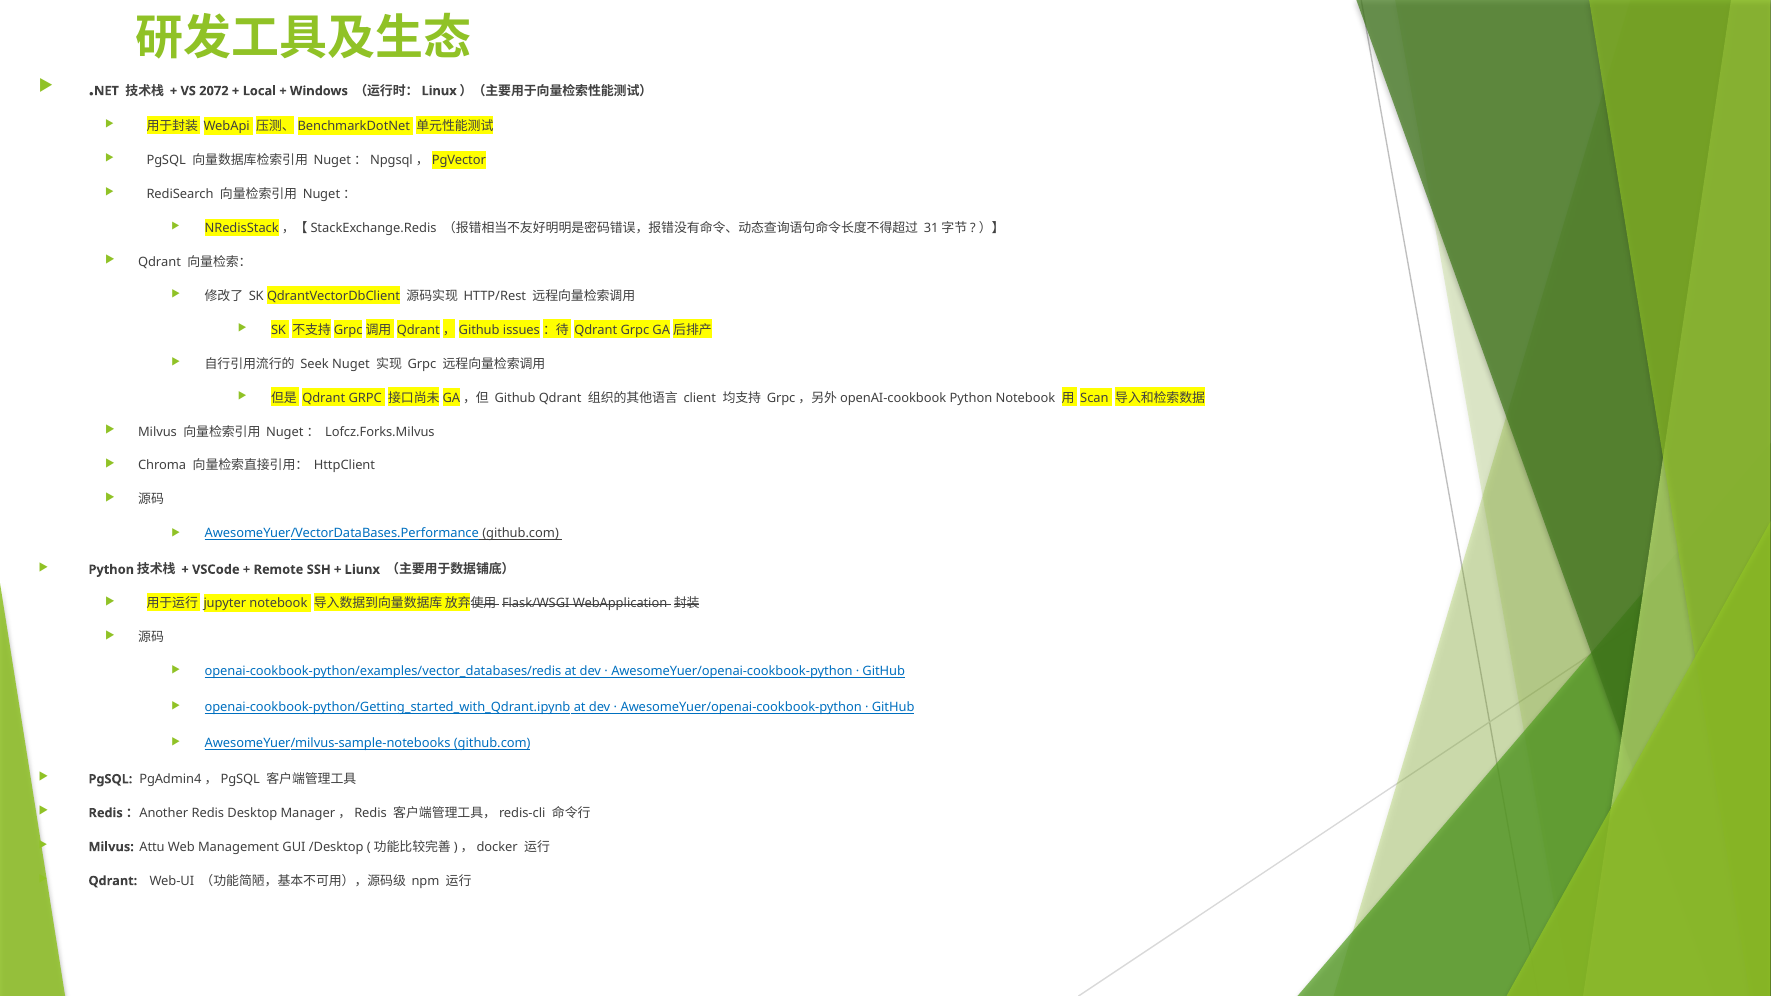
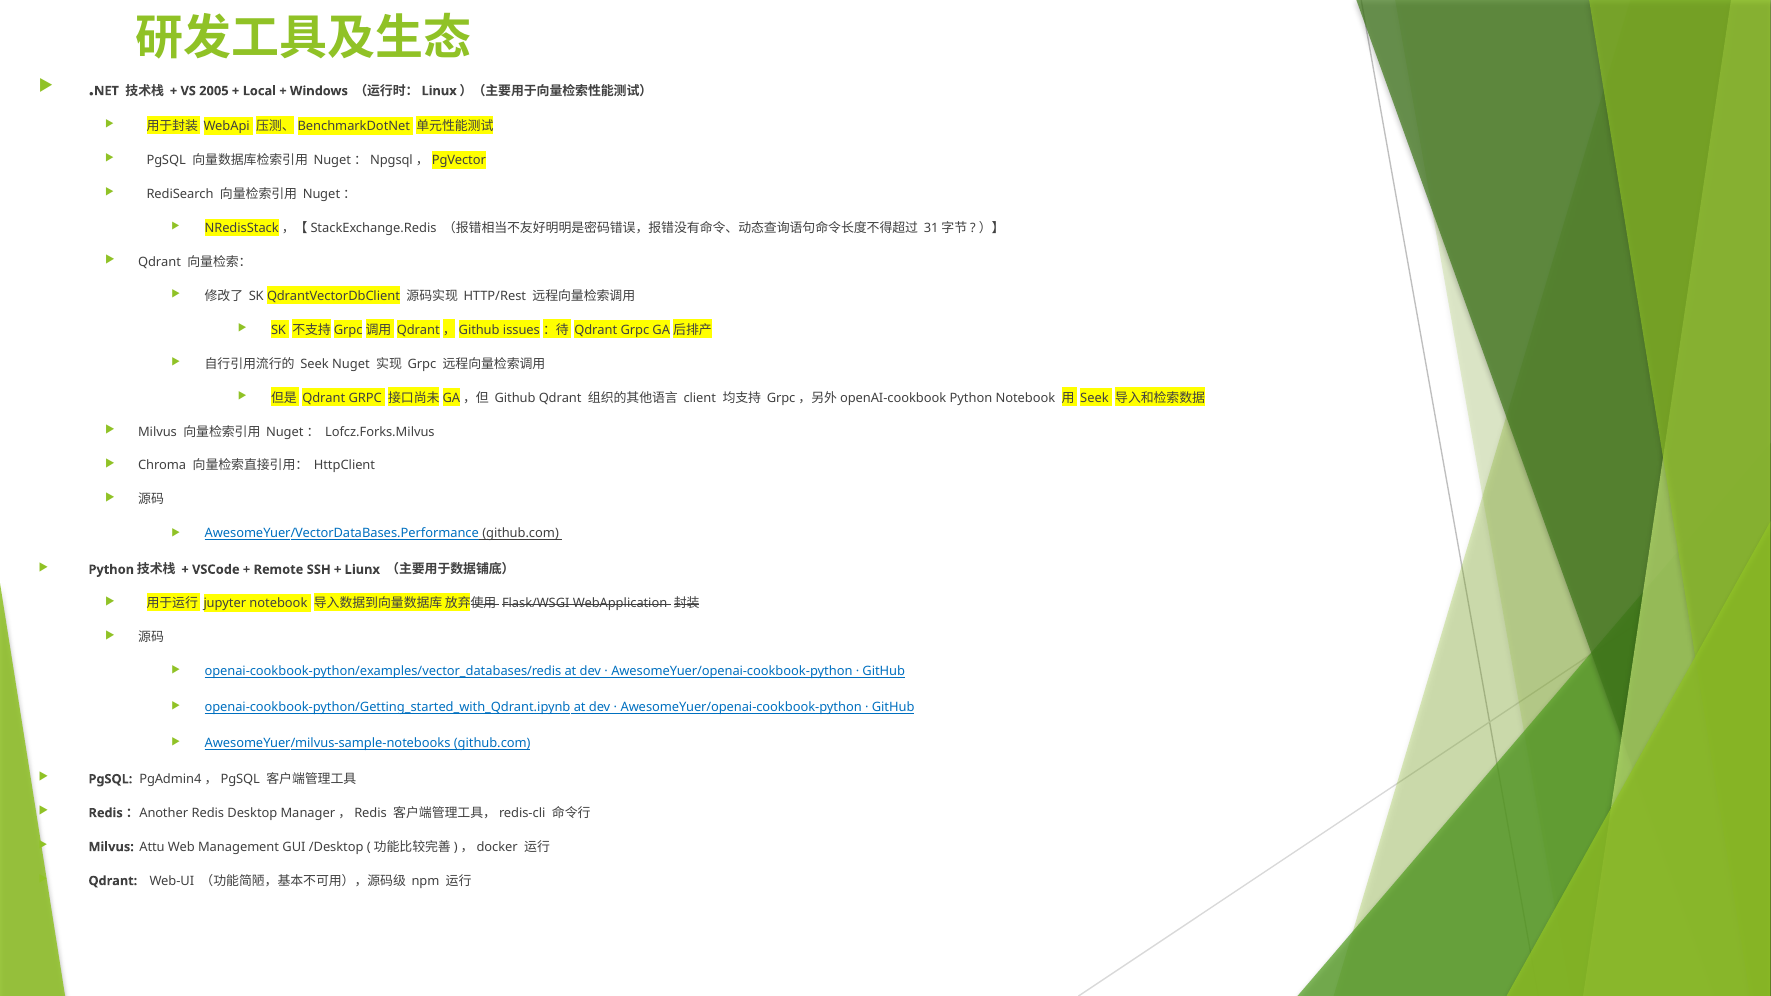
2072: 2072 -> 2005
Scan at (1094, 398): Scan -> Seek
